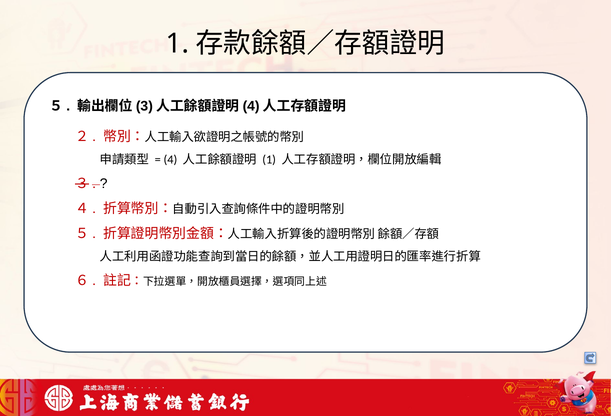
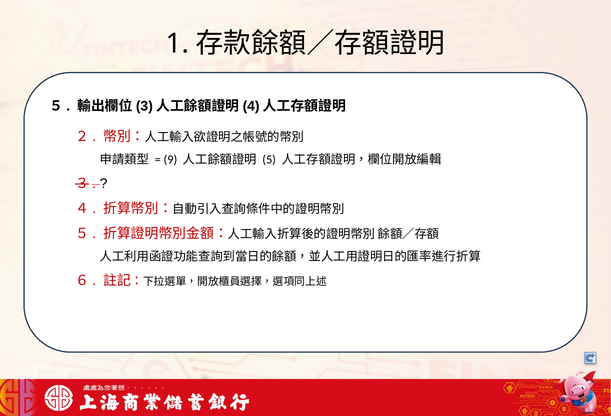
4: 4 -> 9
1 at (269, 159): 1 -> 5
